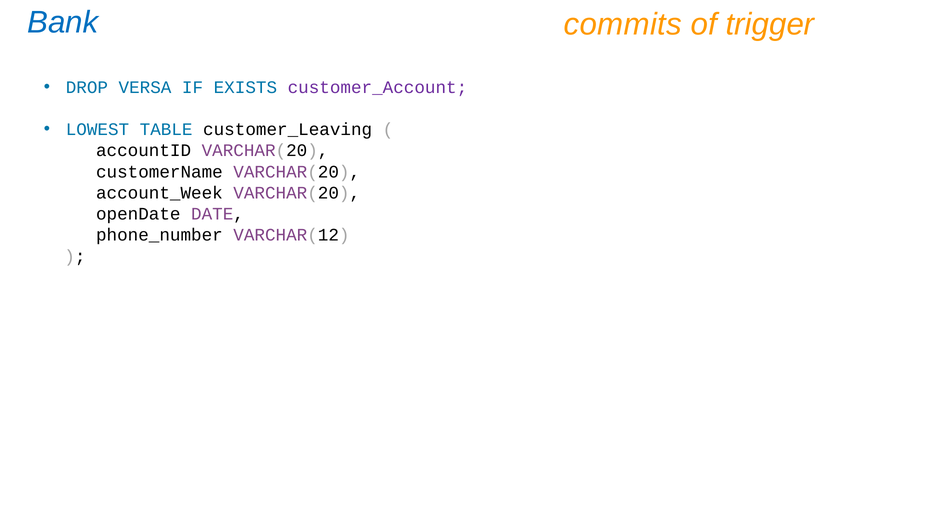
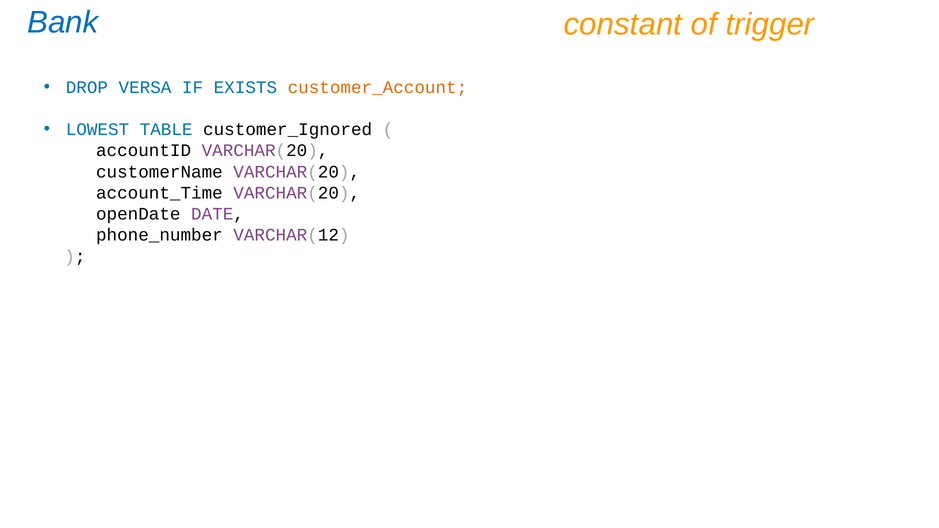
commits: commits -> constant
customer_Account colour: purple -> orange
customer_Leaving: customer_Leaving -> customer_Ignored
account_Week: account_Week -> account_Time
